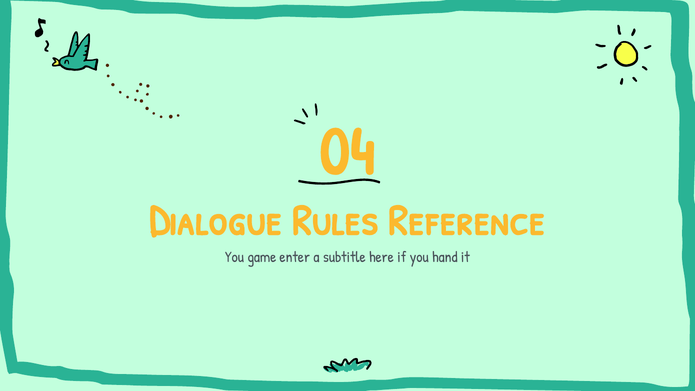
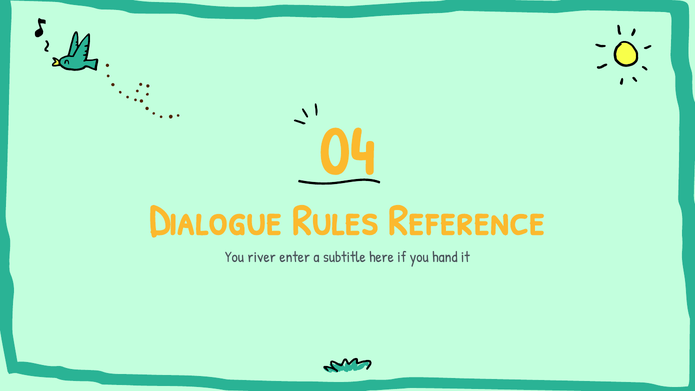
game: game -> river
